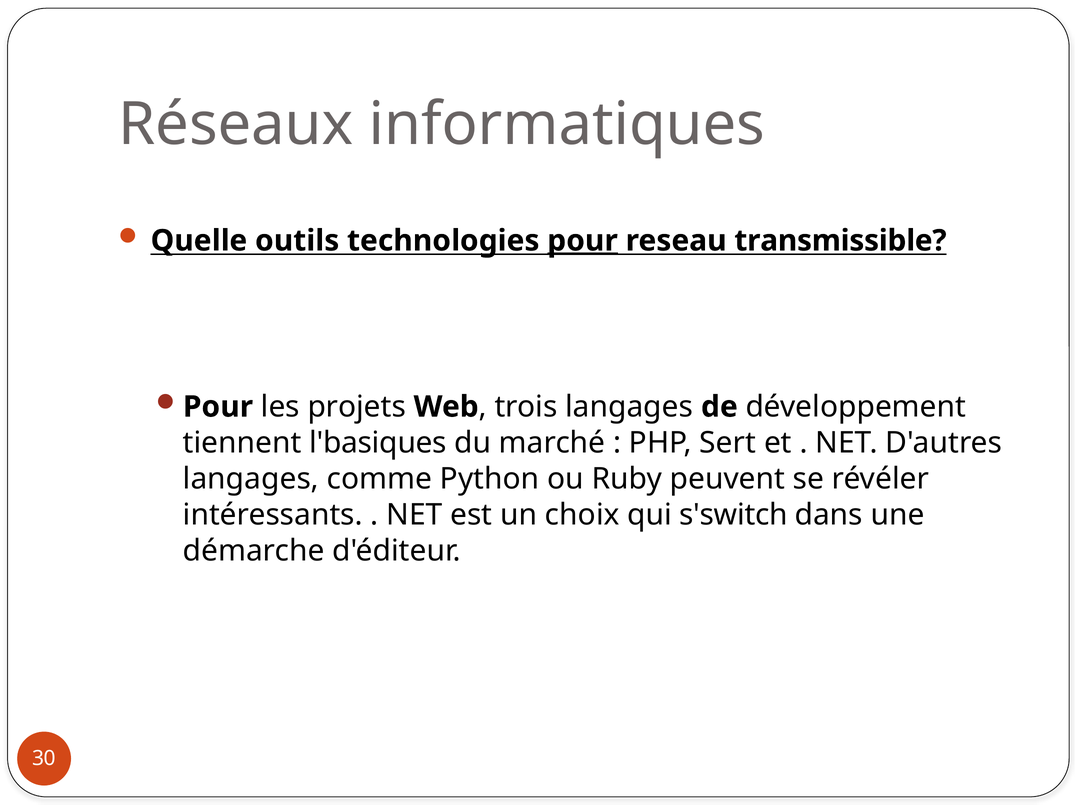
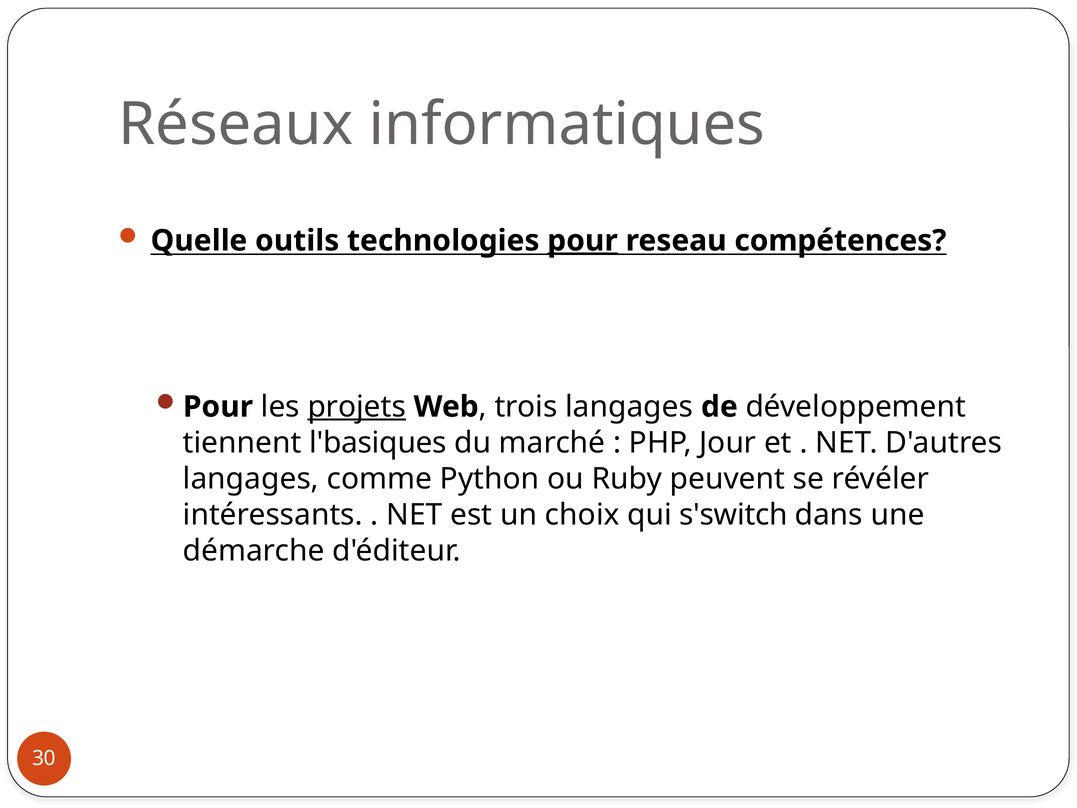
transmissible: transmissible -> compétences
projets underline: none -> present
Sert: Sert -> Jour
